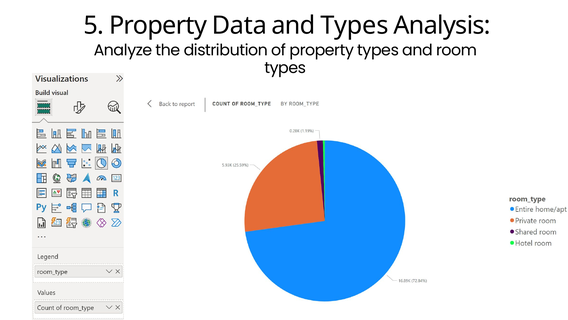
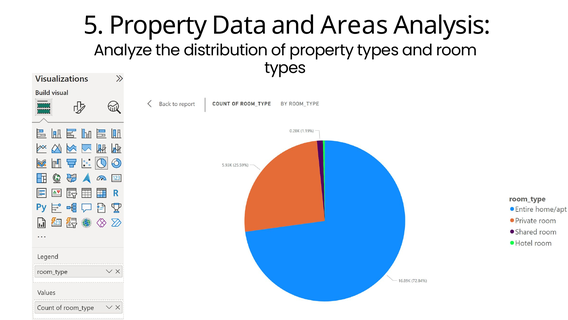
and Types: Types -> Areas
